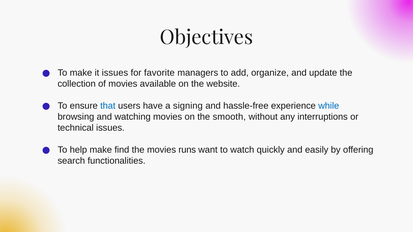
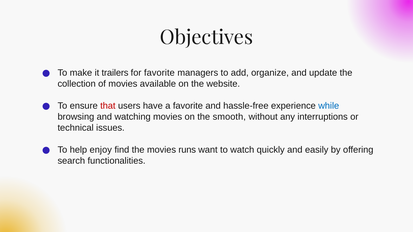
it issues: issues -> trailers
that colour: blue -> red
a signing: signing -> favorite
help make: make -> enjoy
